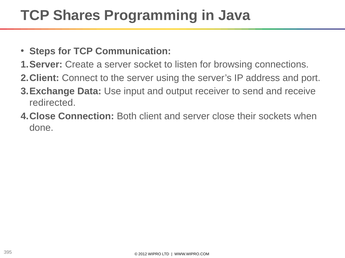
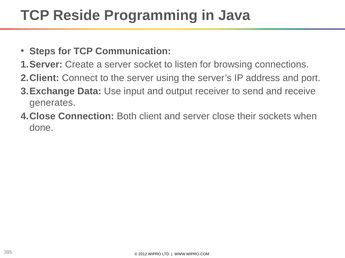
Shares: Shares -> Reside
redirected: redirected -> generates
